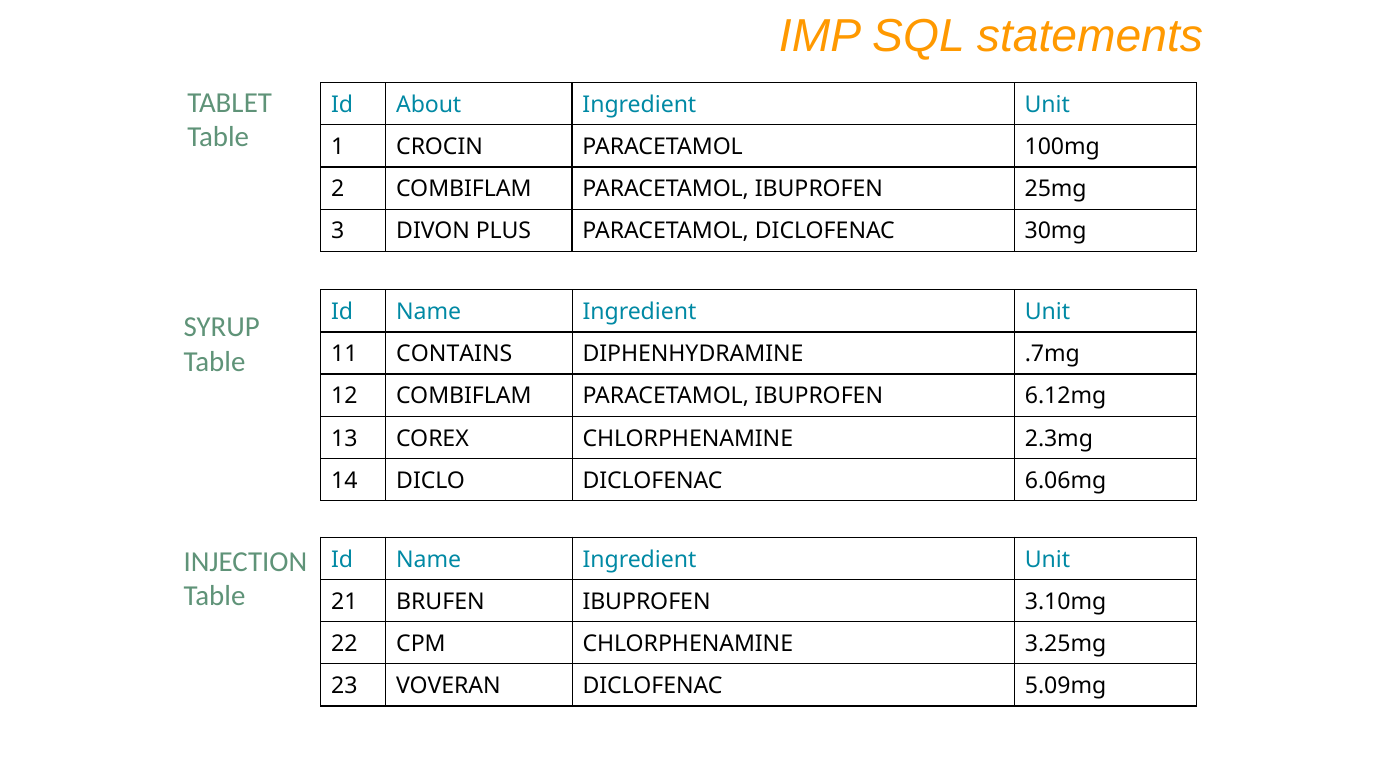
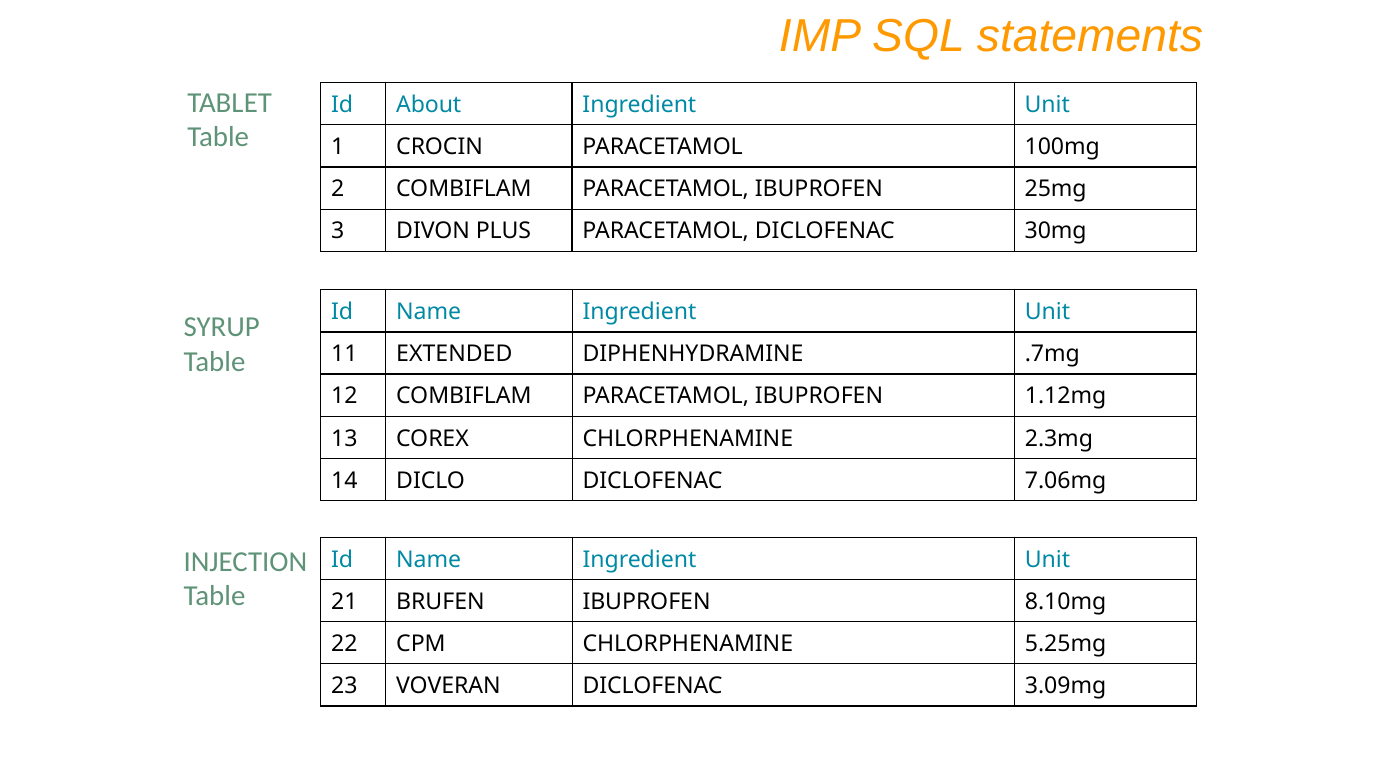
CONTAINS: CONTAINS -> EXTENDED
6.12mg: 6.12mg -> 1.12mg
6.06mg: 6.06mg -> 7.06mg
3.10mg: 3.10mg -> 8.10mg
3.25mg: 3.25mg -> 5.25mg
5.09mg: 5.09mg -> 3.09mg
